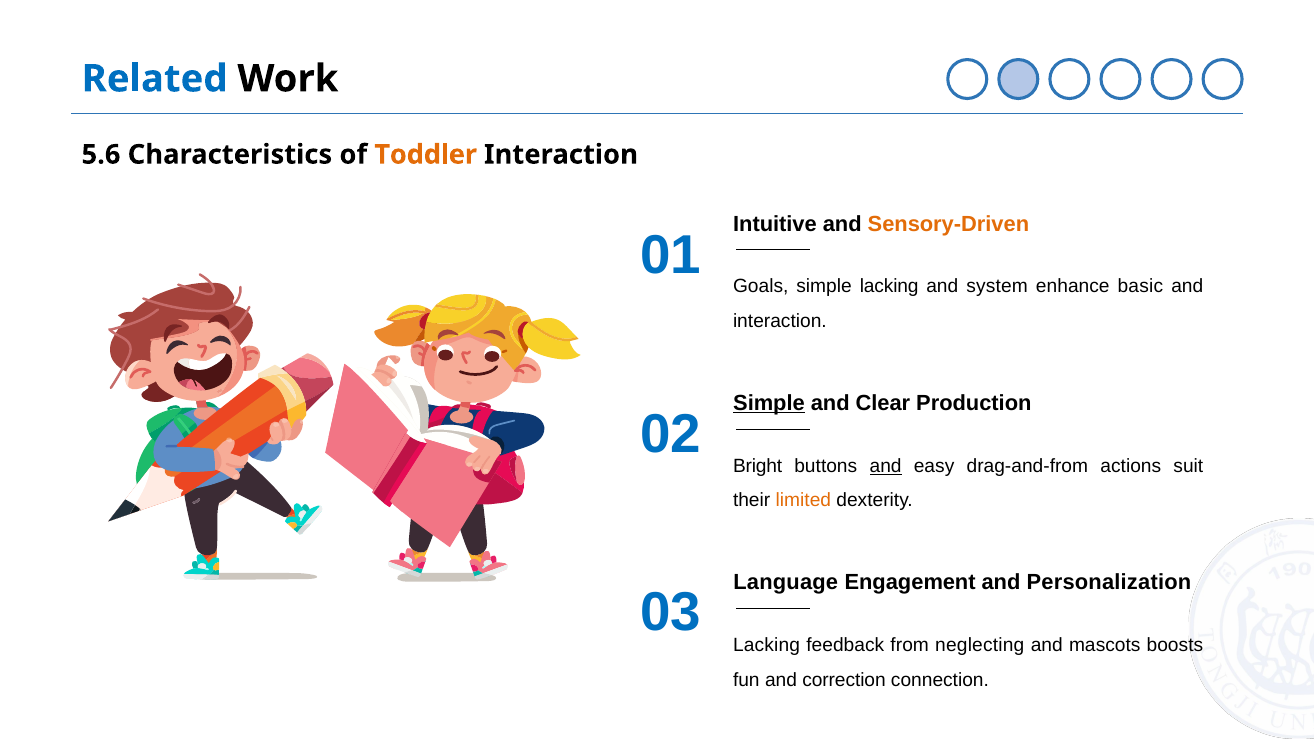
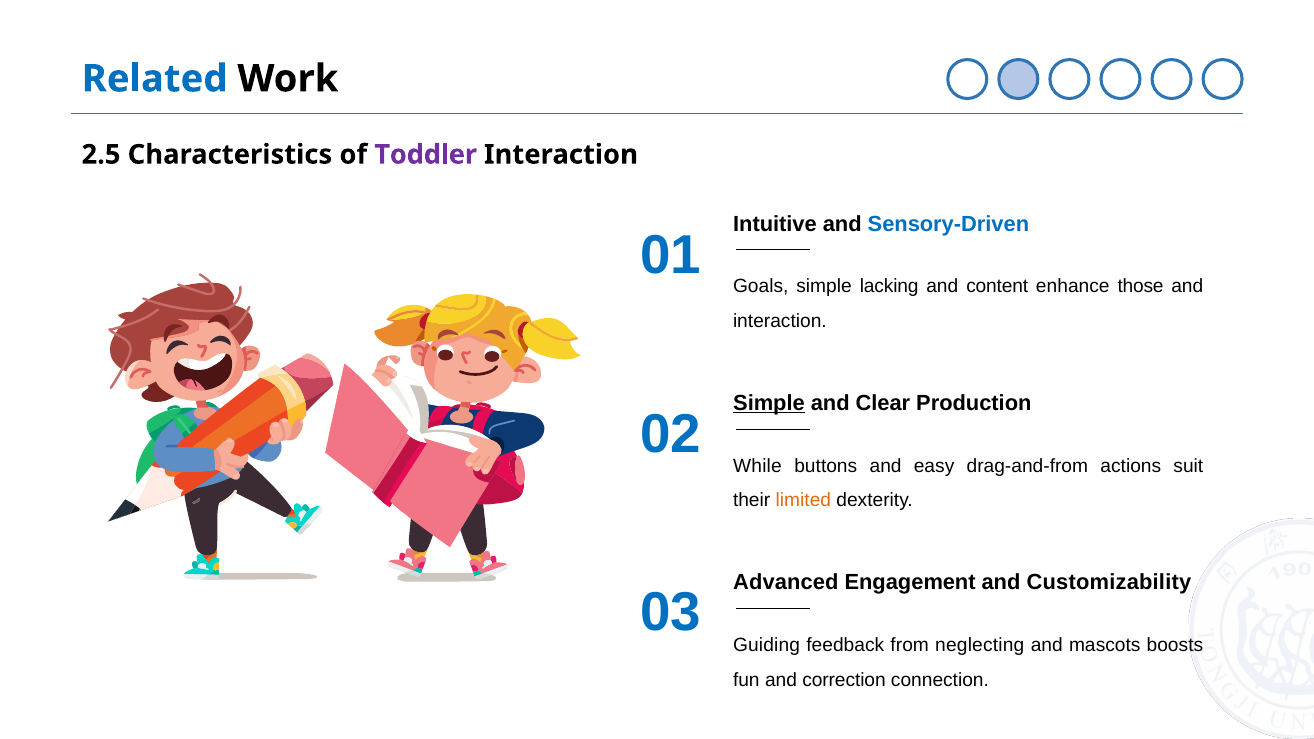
5.6: 5.6 -> 2.5
Toddler colour: orange -> purple
Sensory-Driven colour: orange -> blue
system: system -> content
basic: basic -> those
Bright: Bright -> While
and at (886, 466) underline: present -> none
Language: Language -> Advanced
Personalization: Personalization -> Customizability
Lacking at (767, 645): Lacking -> Guiding
